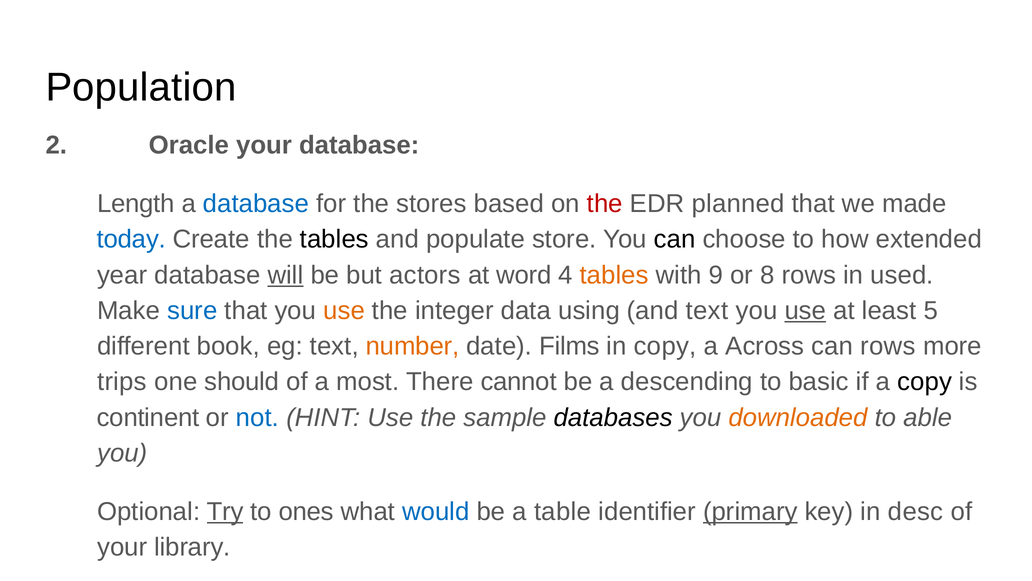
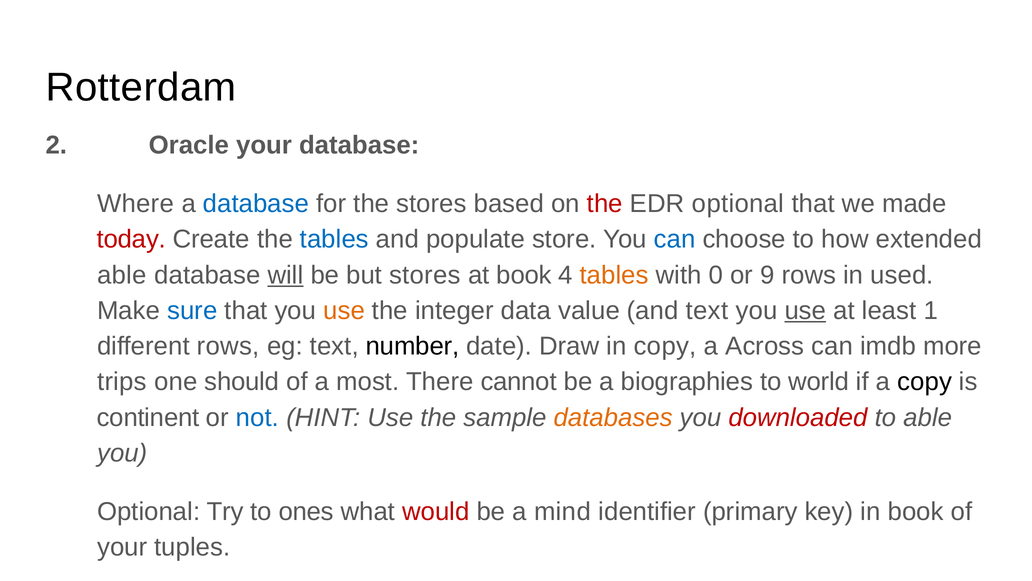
Population: Population -> Rotterdam
Length: Length -> Where
EDR planned: planned -> optional
today colour: blue -> red
tables at (334, 239) colour: black -> blue
can at (675, 239) colour: black -> blue
year at (122, 275): year -> able
but actors: actors -> stores
at word: word -> book
9: 9 -> 0
8: 8 -> 9
using: using -> value
5: 5 -> 1
different book: book -> rows
number colour: orange -> black
Films: Films -> Draw
can rows: rows -> imdb
descending: descending -> biographies
basic: basic -> world
databases colour: black -> orange
downloaded colour: orange -> red
Try underline: present -> none
would colour: blue -> red
table: table -> mind
primary underline: present -> none
in desc: desc -> book
library: library -> tuples
